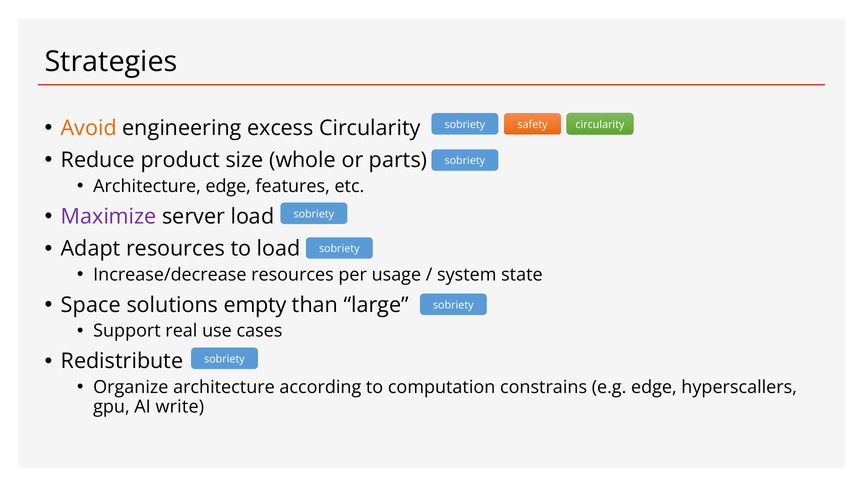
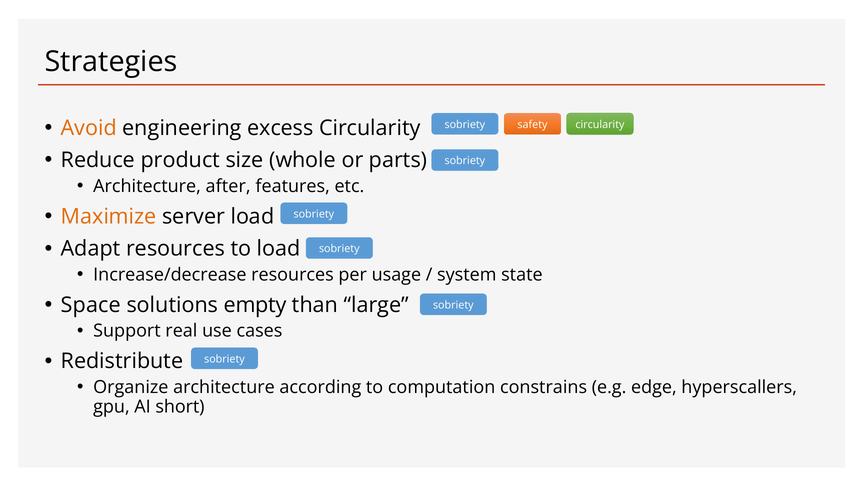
Architecture edge: edge -> after
Maximize colour: purple -> orange
write: write -> short
